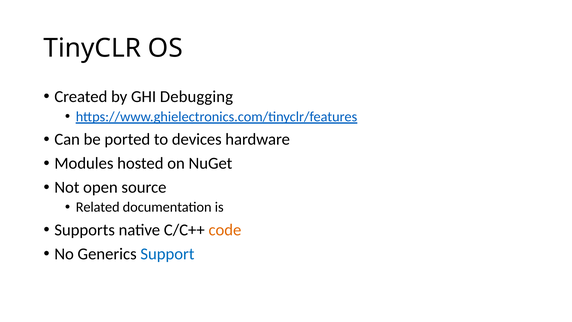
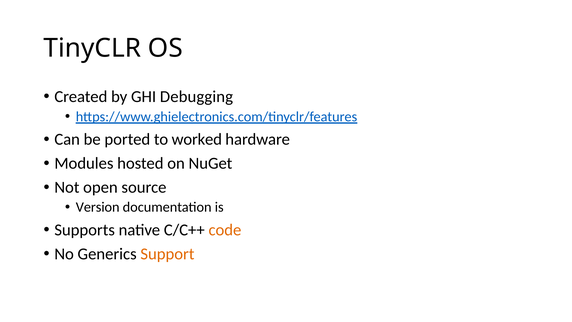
devices: devices -> worked
Related: Related -> Version
Support colour: blue -> orange
